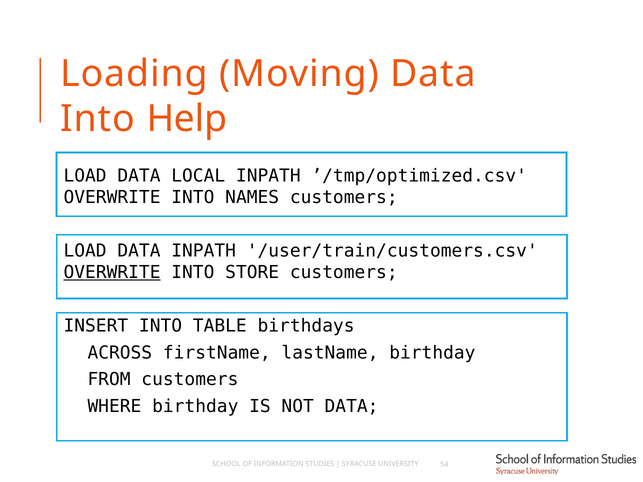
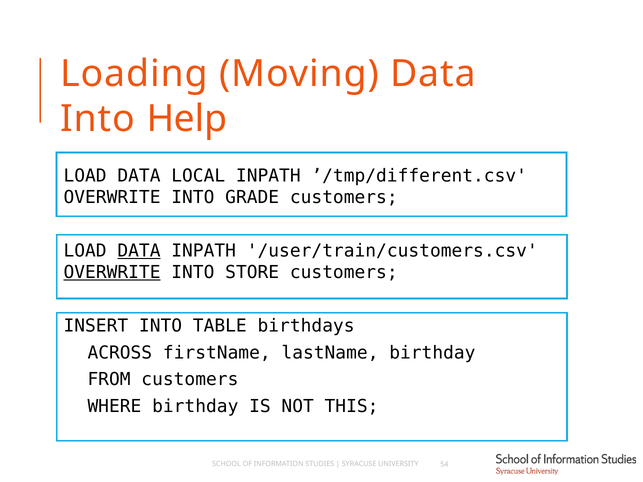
’/tmp/optimized.csv: ’/tmp/optimized.csv -> ’/tmp/different.csv
NAMES: NAMES -> GRADE
DATA at (139, 251) underline: none -> present
NOT DATA: DATA -> THIS
